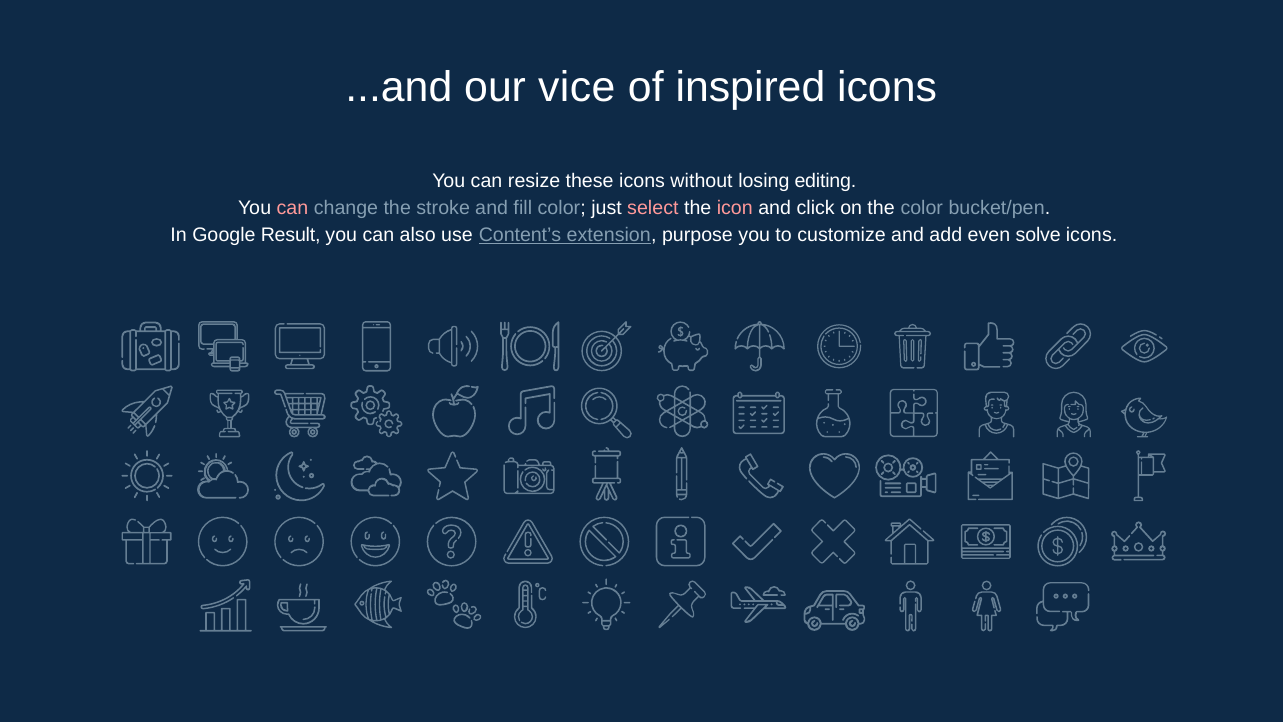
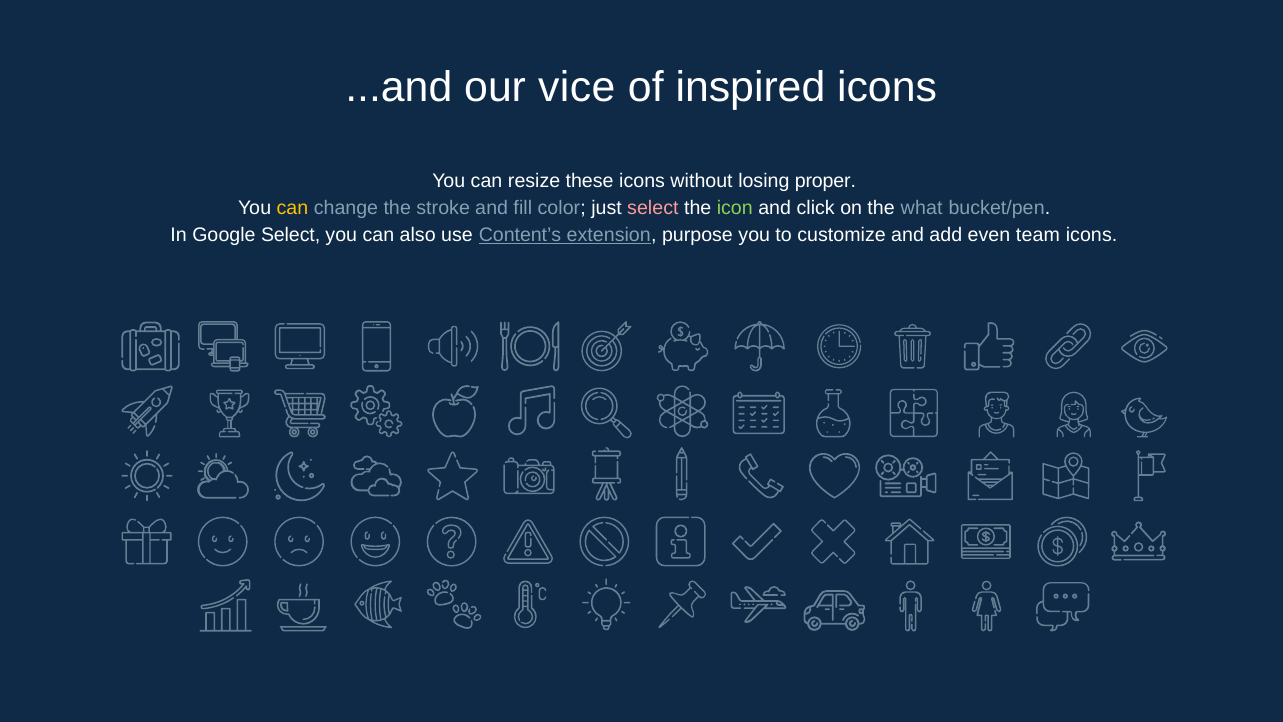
editing: editing -> proper
can at (292, 208) colour: pink -> yellow
icon colour: pink -> light green
the color: color -> what
Google Result: Result -> Select
solve: solve -> team
